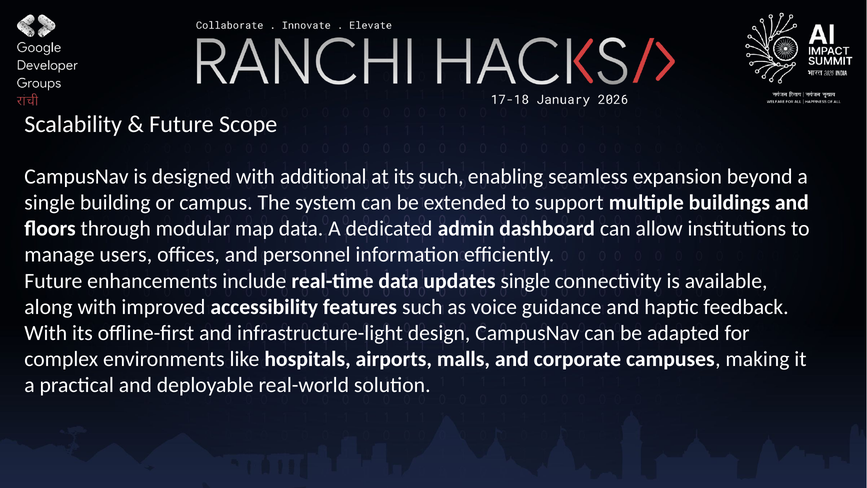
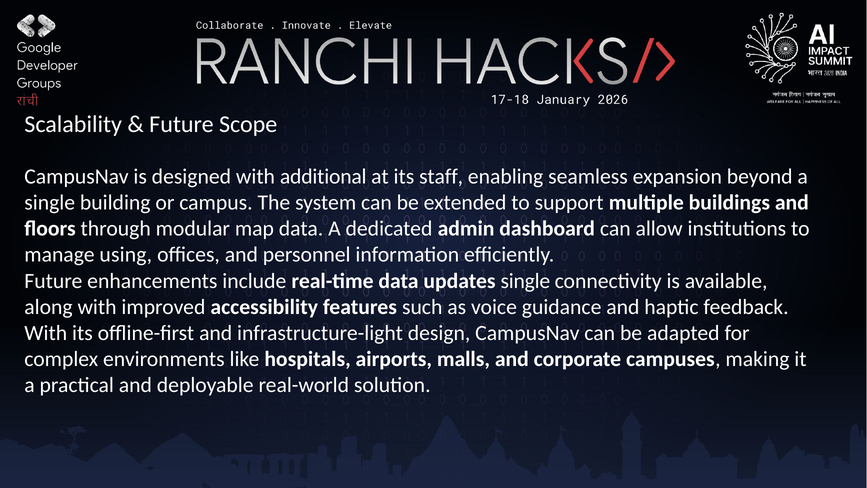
its such: such -> staff
users: users -> using
